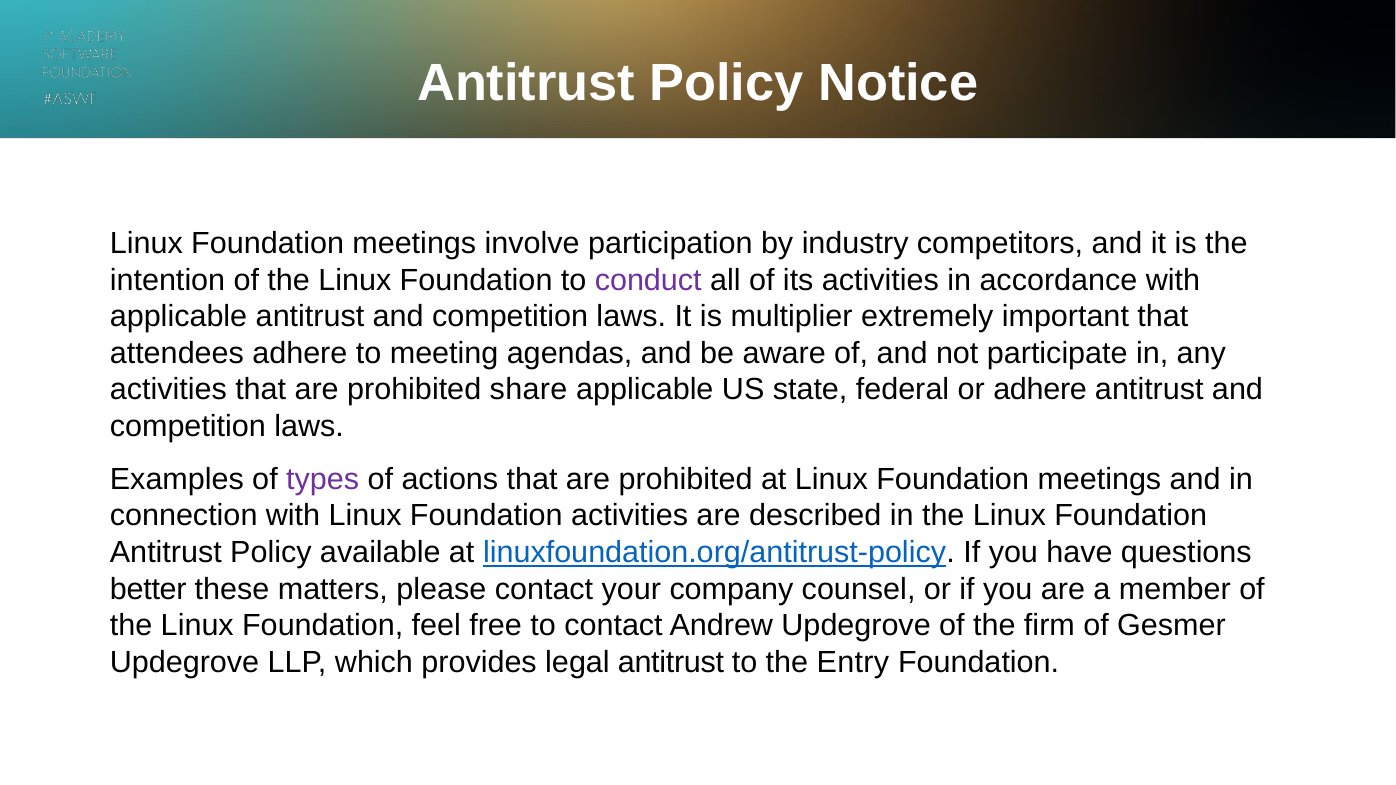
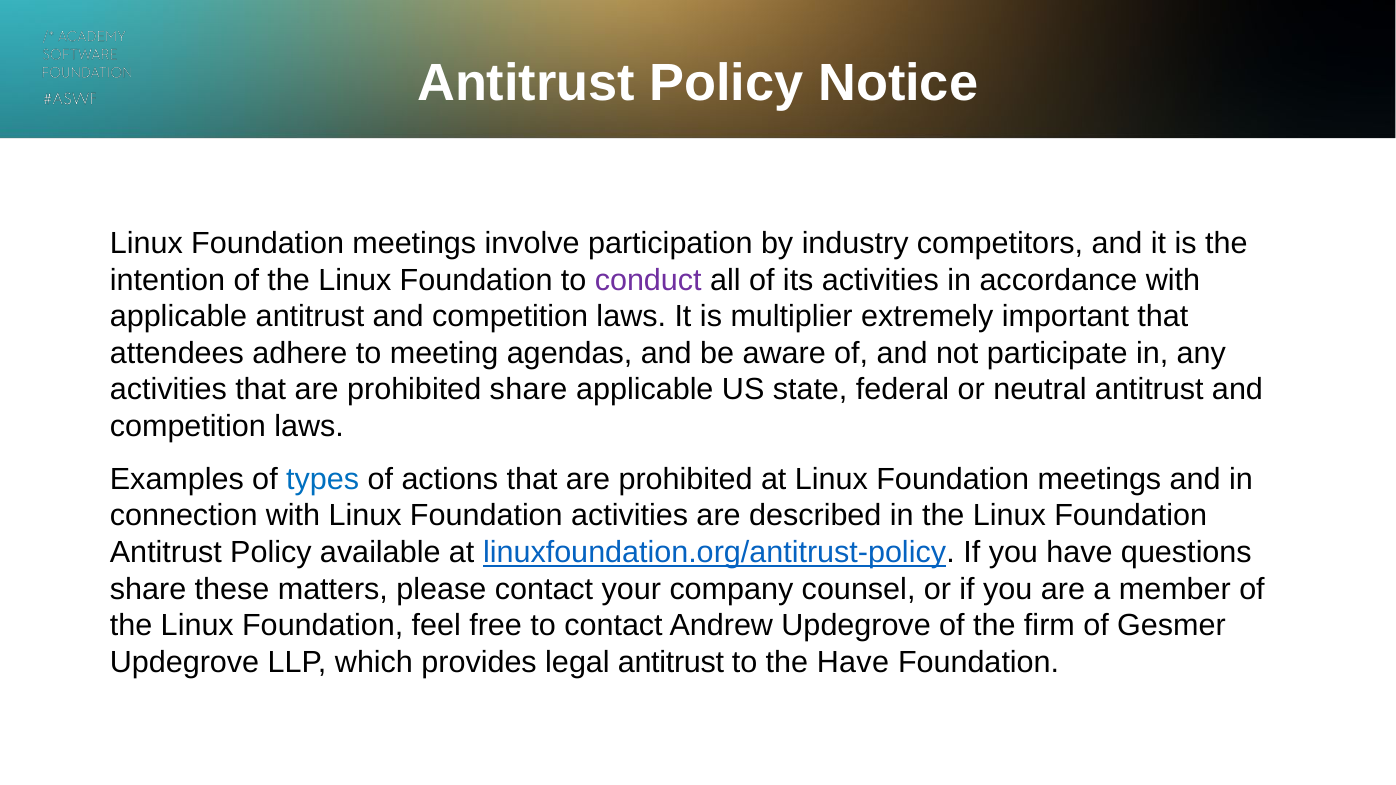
or adhere: adhere -> neutral
types colour: purple -> blue
better at (148, 589): better -> share
the Entry: Entry -> Have
